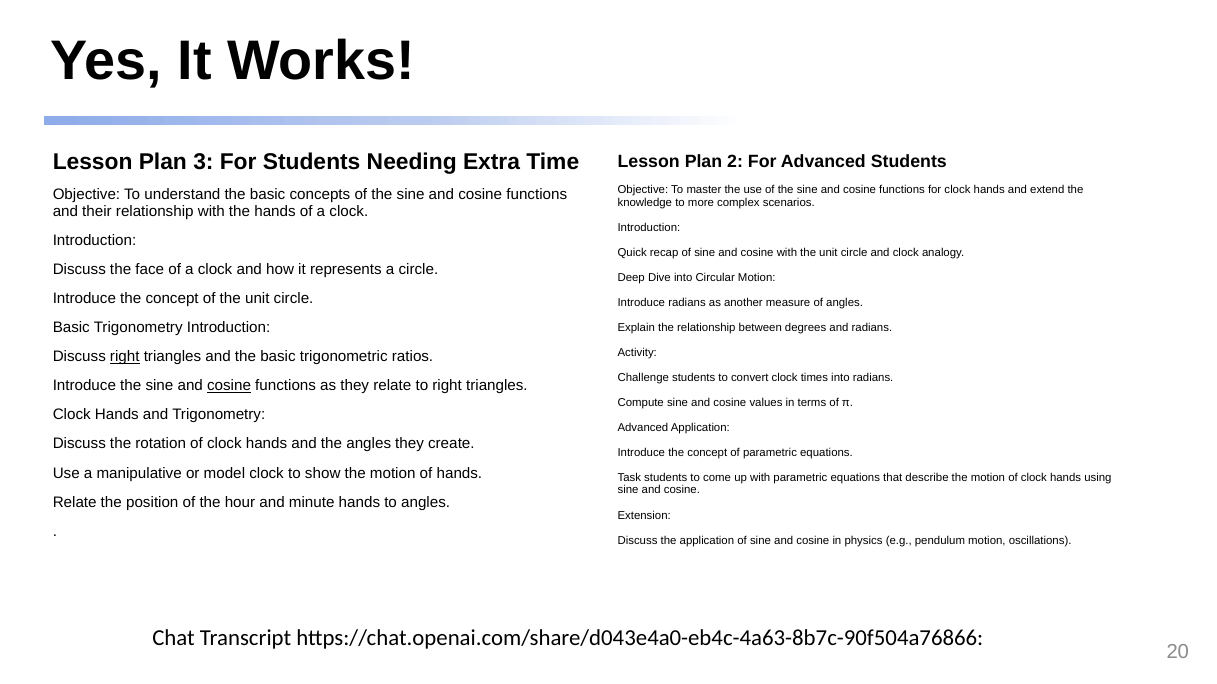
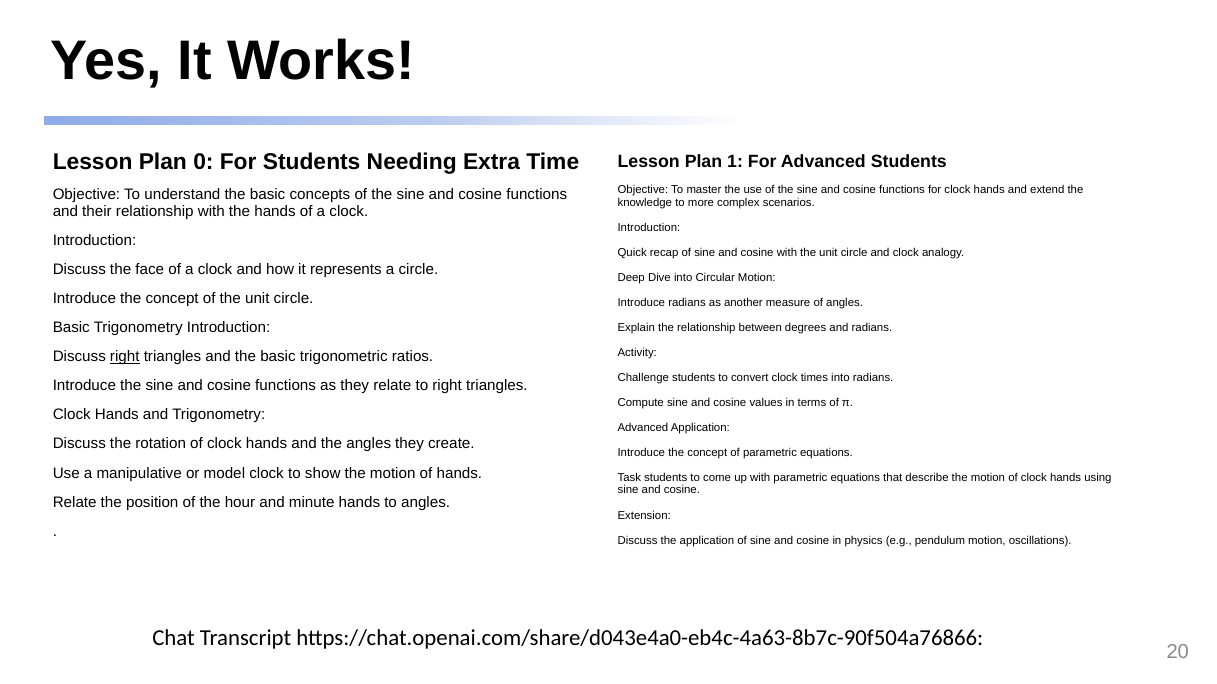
3: 3 -> 0
2: 2 -> 1
cosine at (229, 386) underline: present -> none
